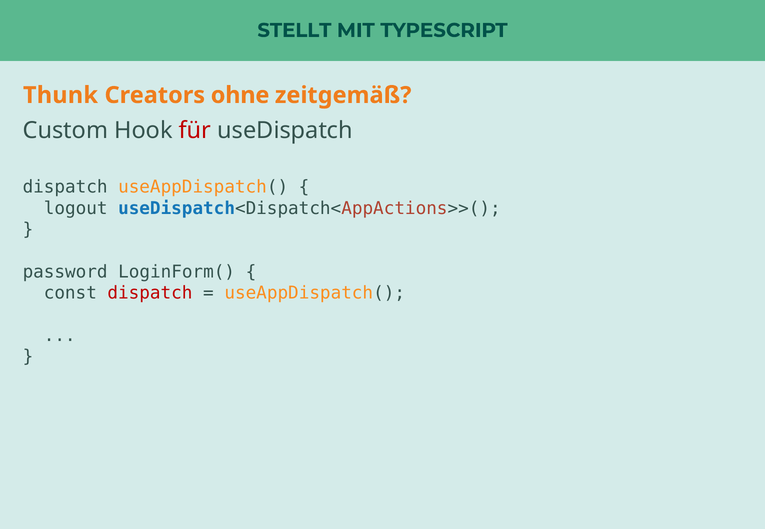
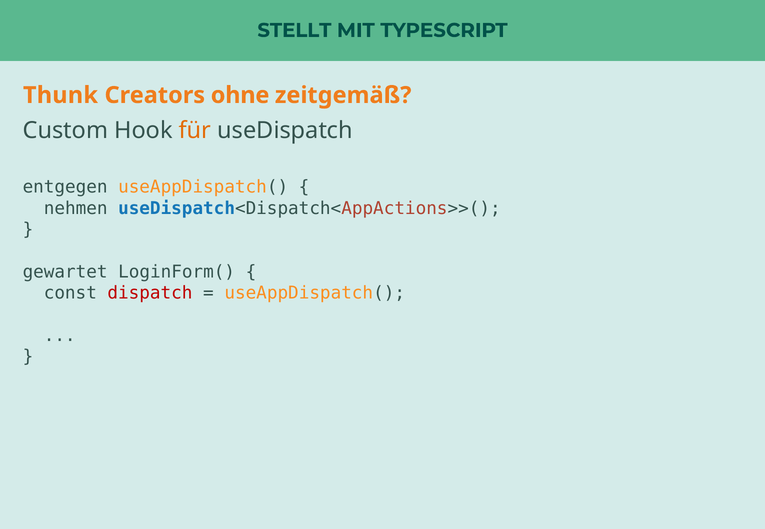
für colour: red -> orange
dispatch at (65, 187): dispatch -> entgegen
logout: logout -> nehmen
password: password -> gewartet
